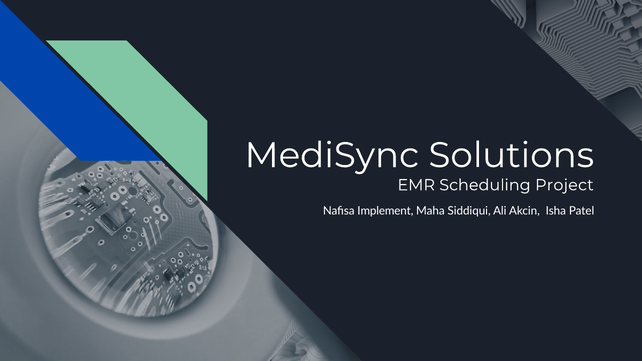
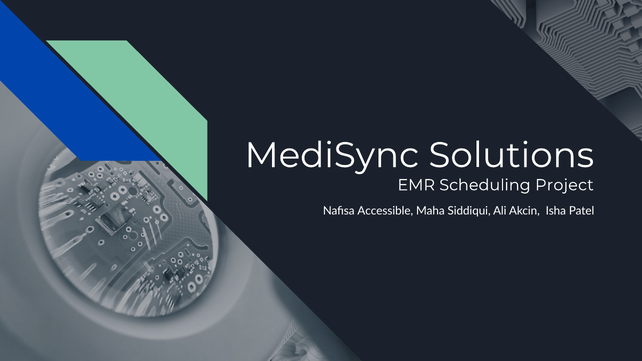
Implement: Implement -> Accessible
